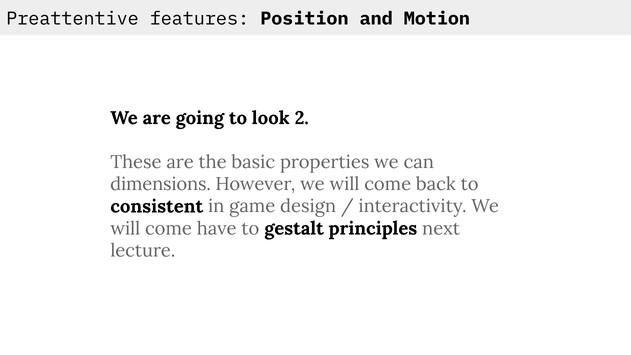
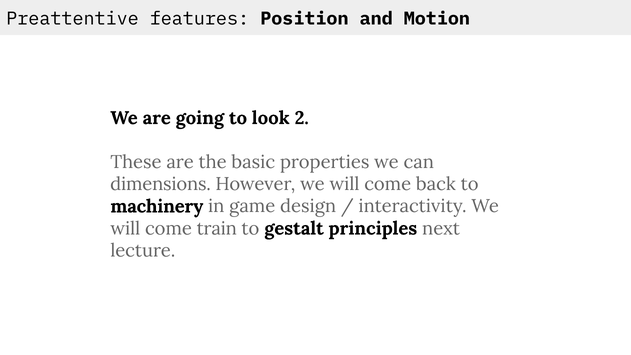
consistent: consistent -> machinery
have: have -> train
